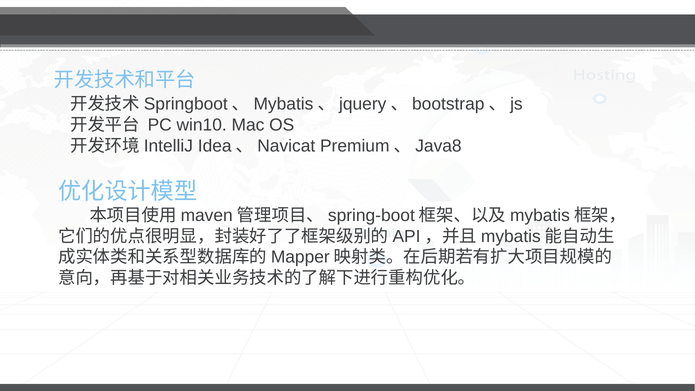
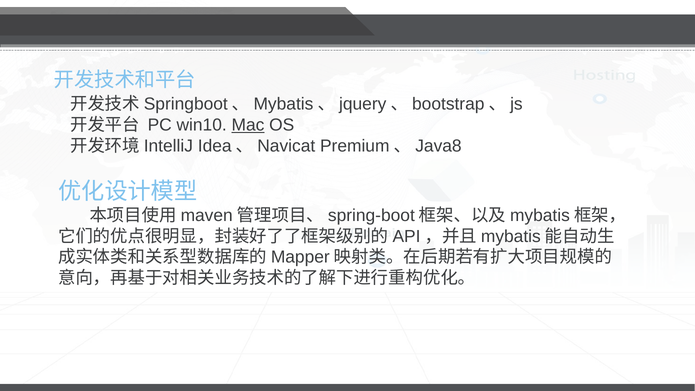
Mac underline: none -> present
